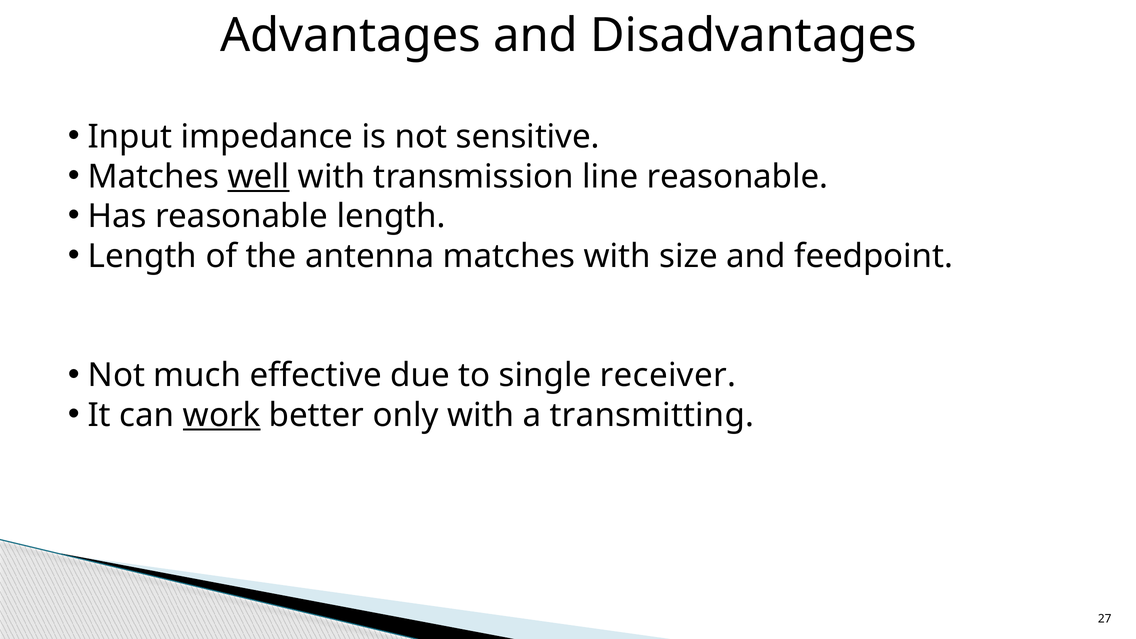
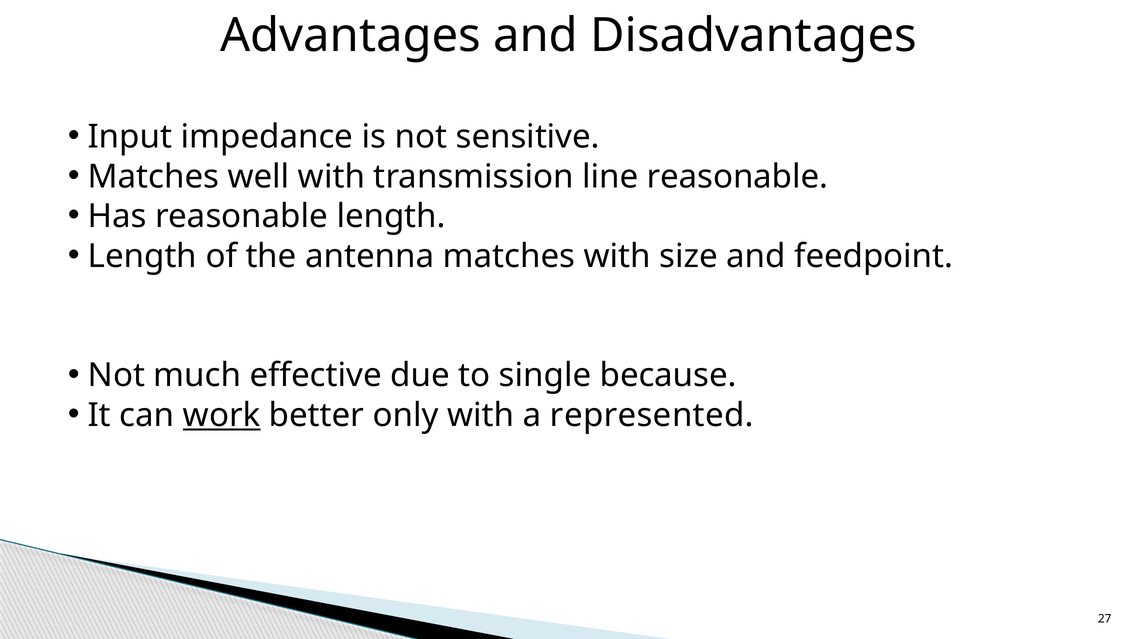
well underline: present -> none
receiver: receiver -> because
transmitting: transmitting -> represented
